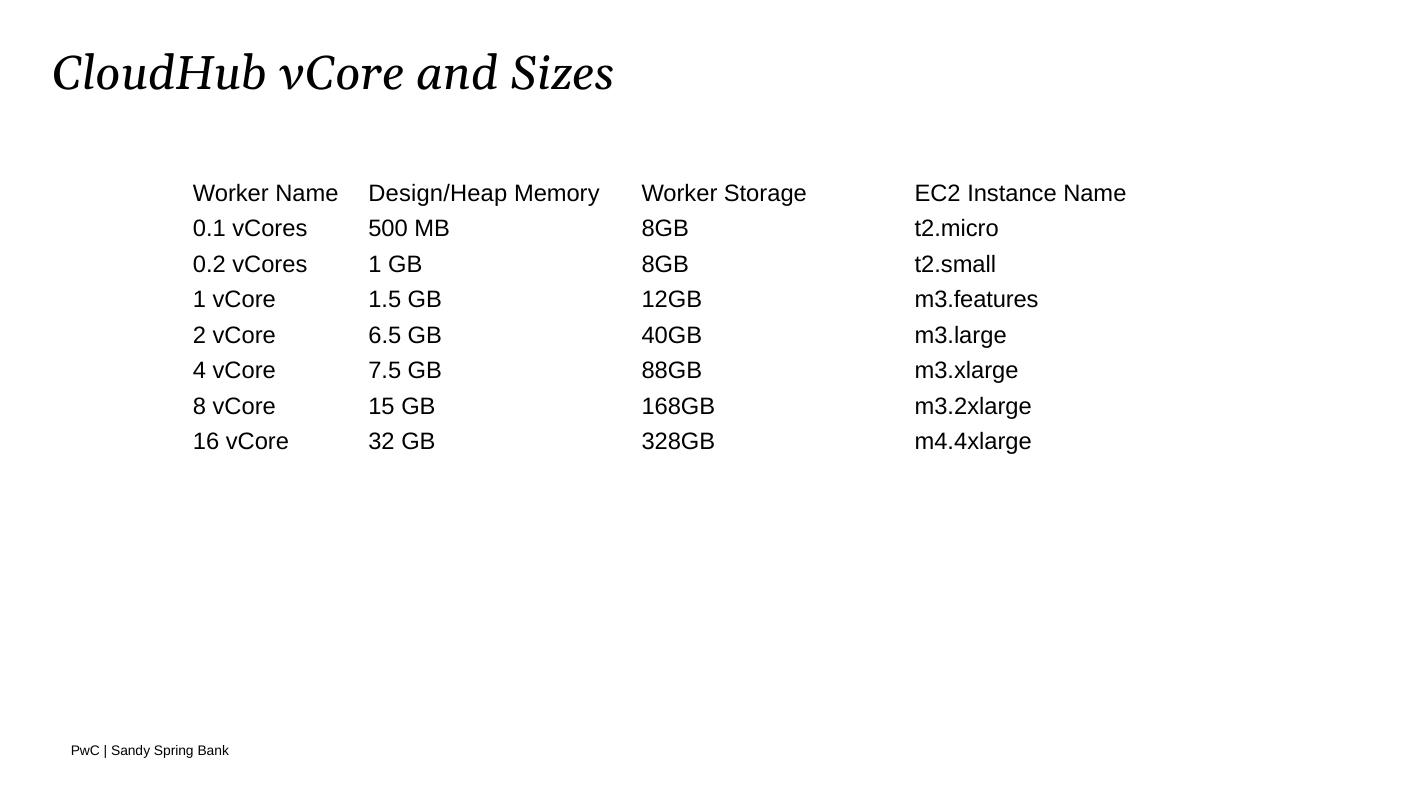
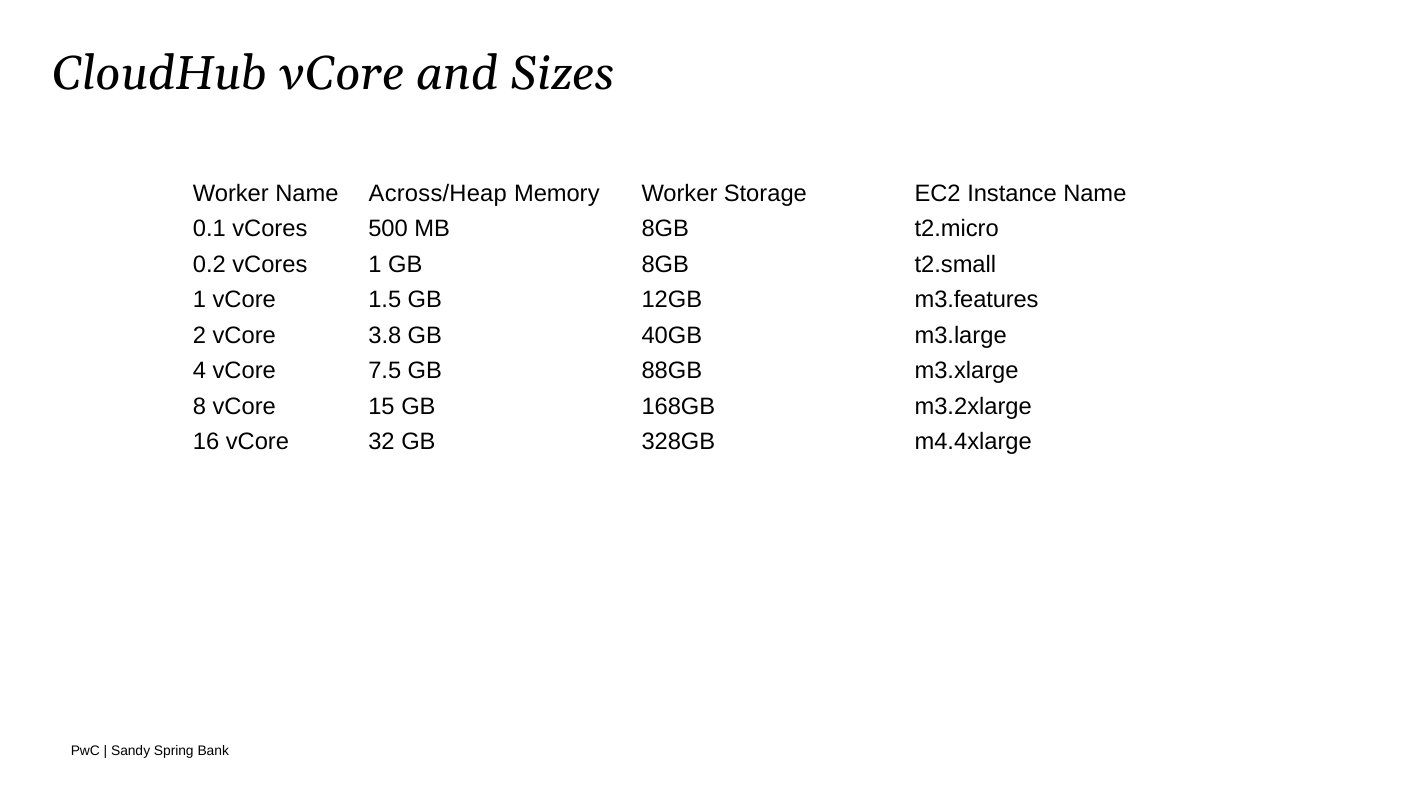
Design/Heap: Design/Heap -> Across/Heap
6.5: 6.5 -> 3.8
